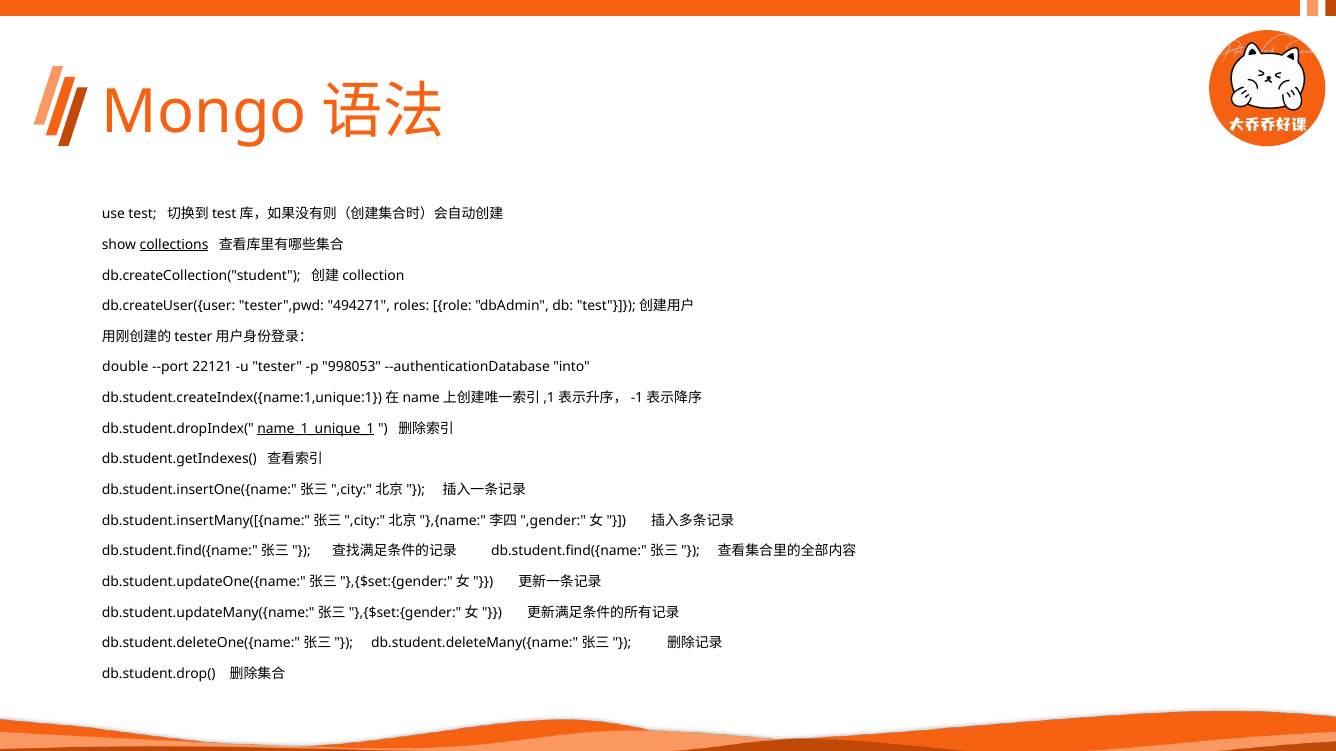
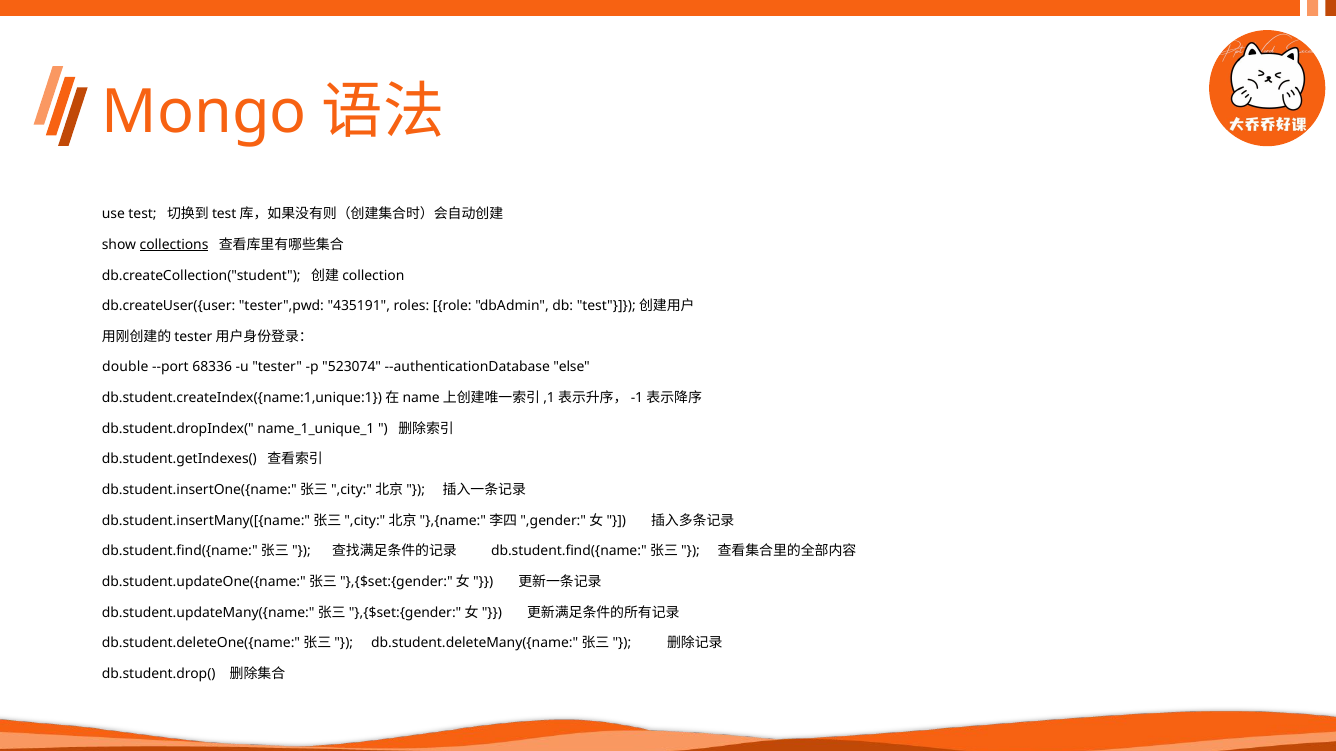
494271: 494271 -> 435191
22121: 22121 -> 68336
998053: 998053 -> 523074
into: into -> else
name_1_unique_1 underline: present -> none
